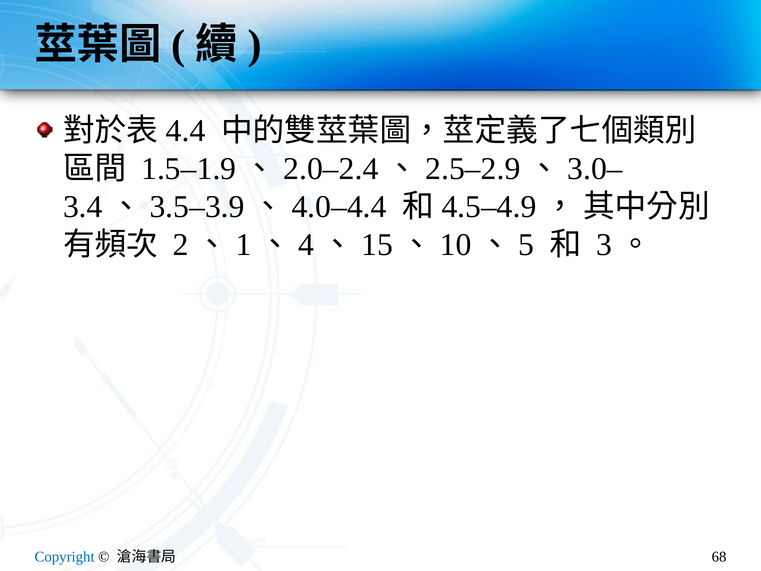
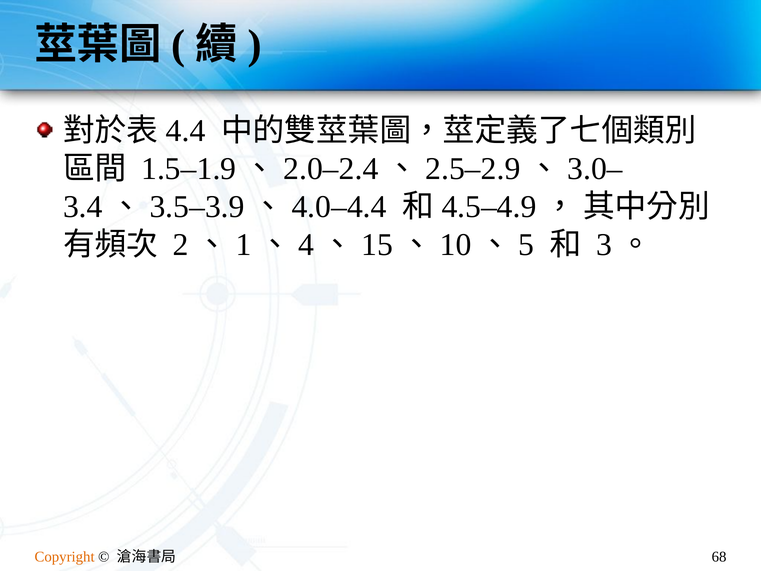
Copyright colour: blue -> orange
